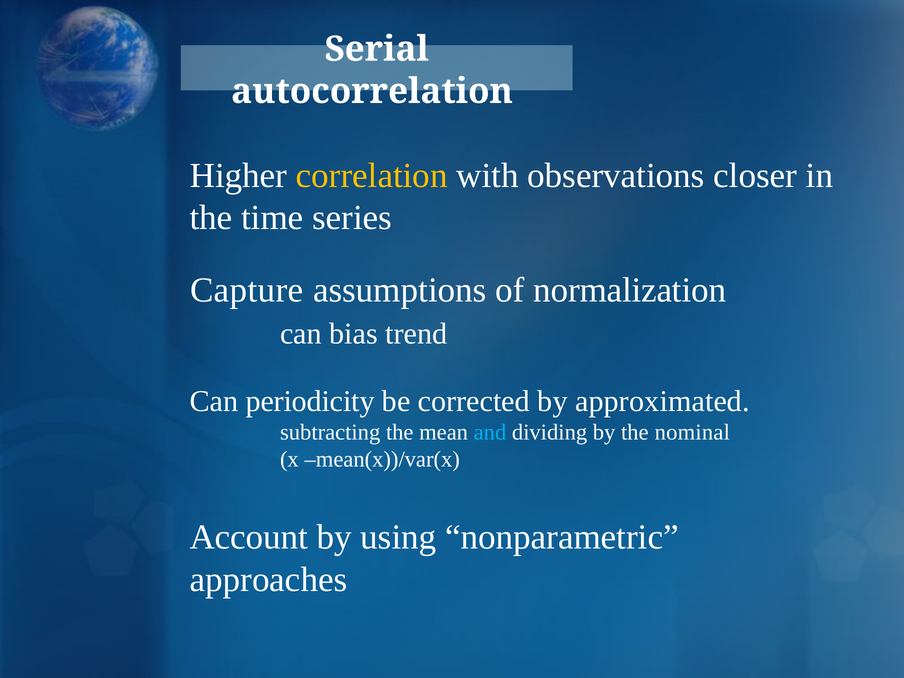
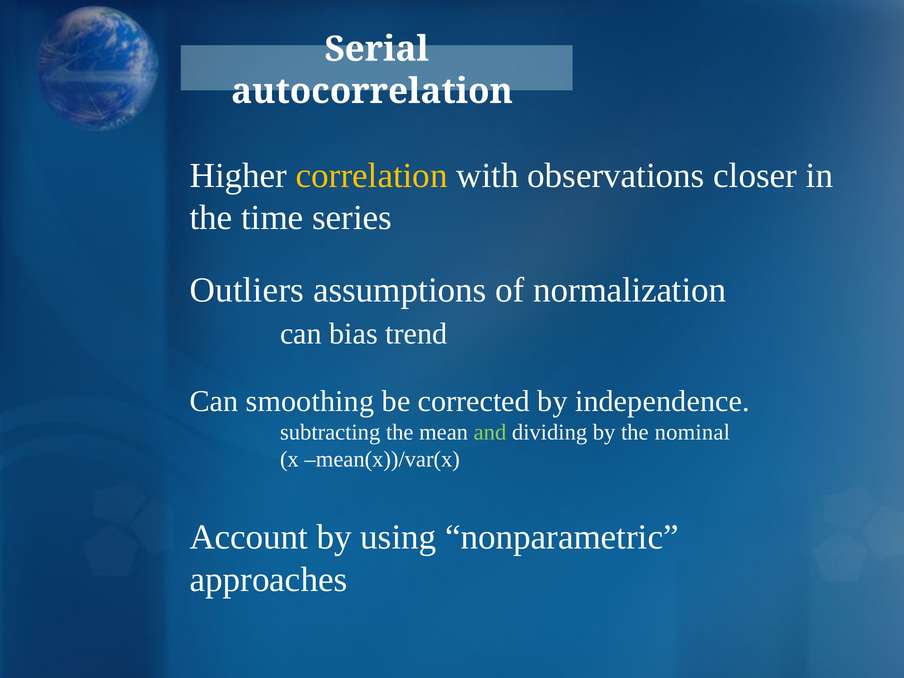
Capture: Capture -> Outliers
periodicity: periodicity -> smoothing
approximated: approximated -> independence
and colour: light blue -> light green
